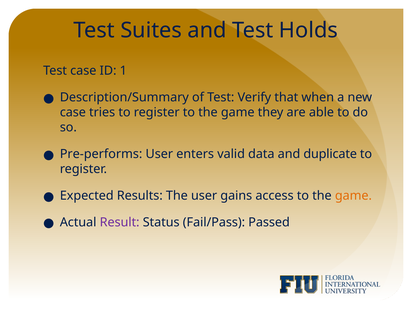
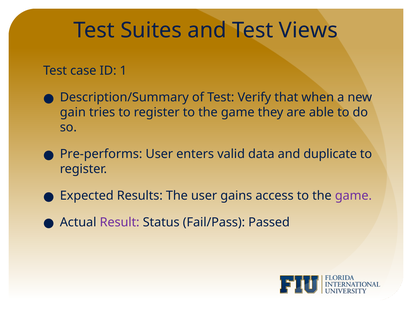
Holds: Holds -> Views
case at (73, 112): case -> gain
game at (353, 196) colour: orange -> purple
